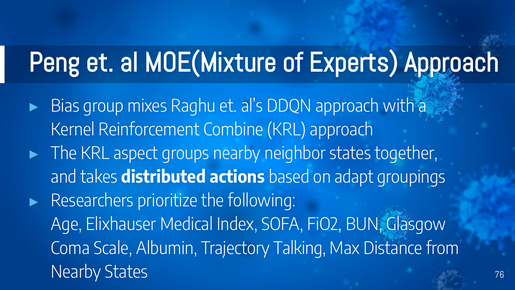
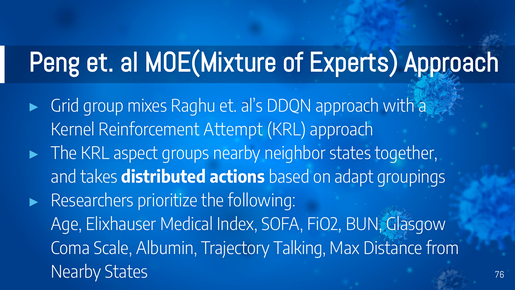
Bias: Bias -> Grid
Combine: Combine -> Attempt
